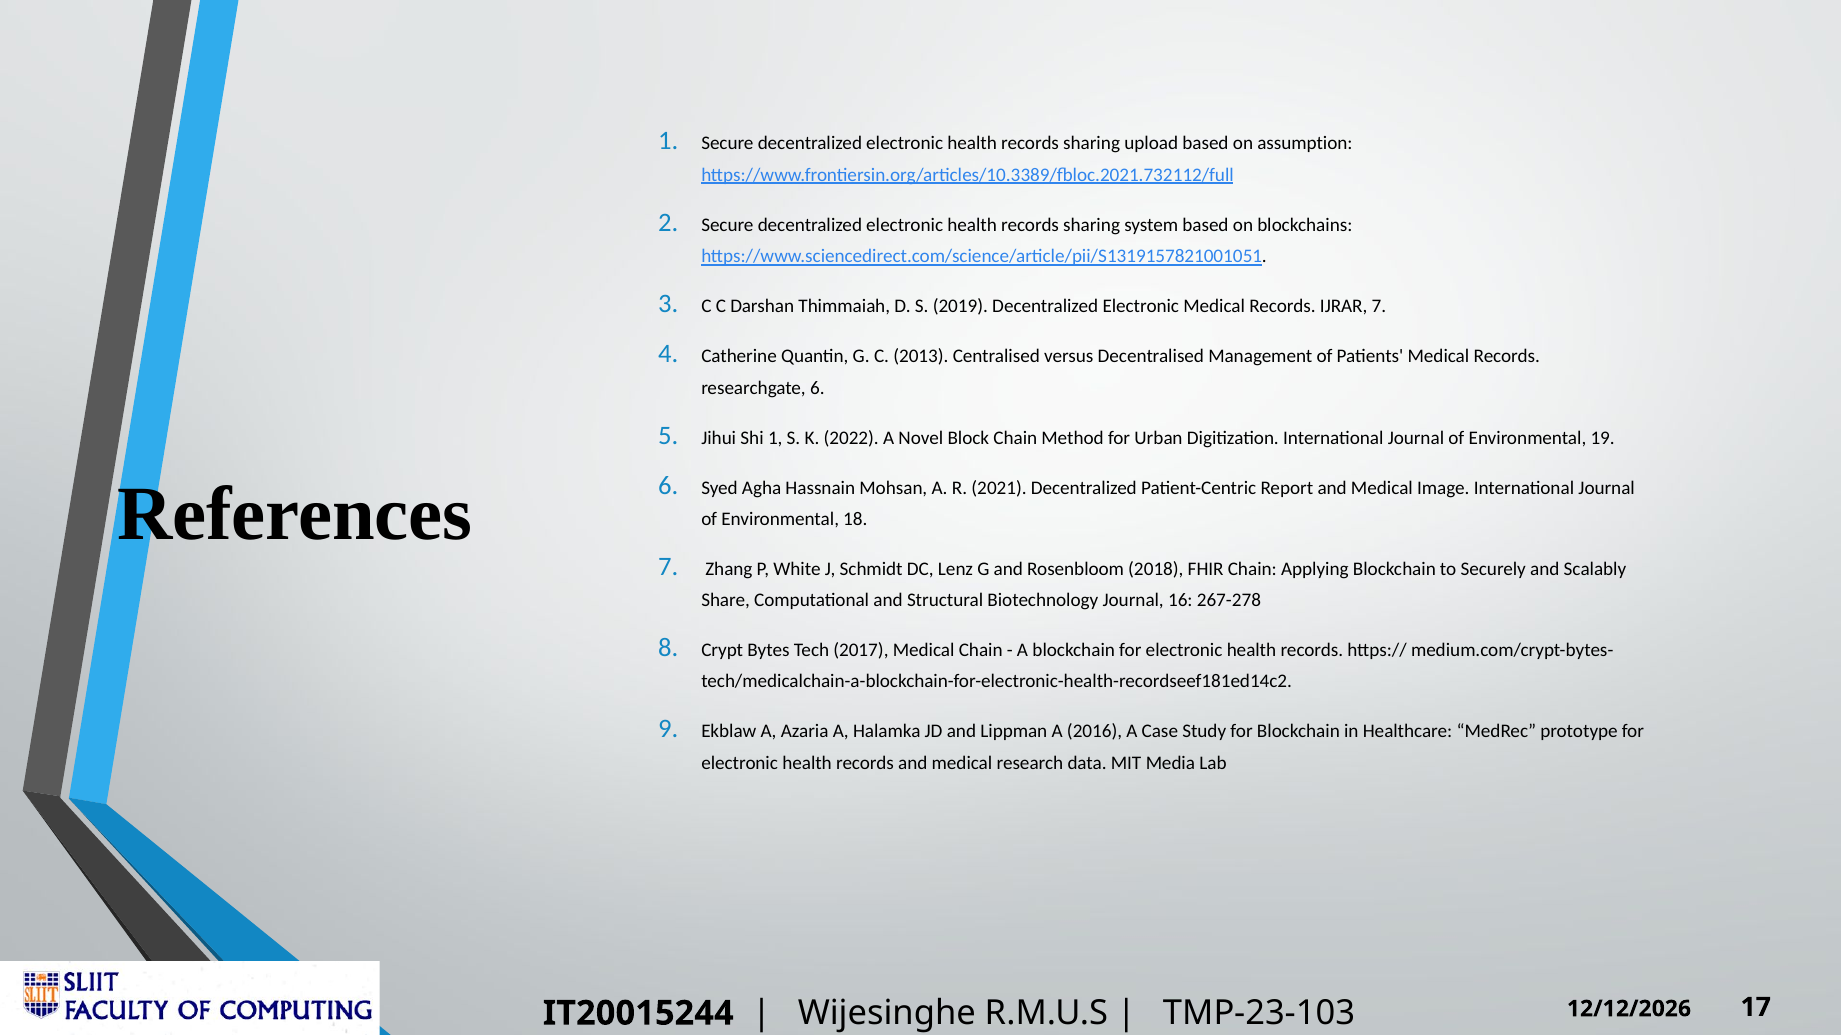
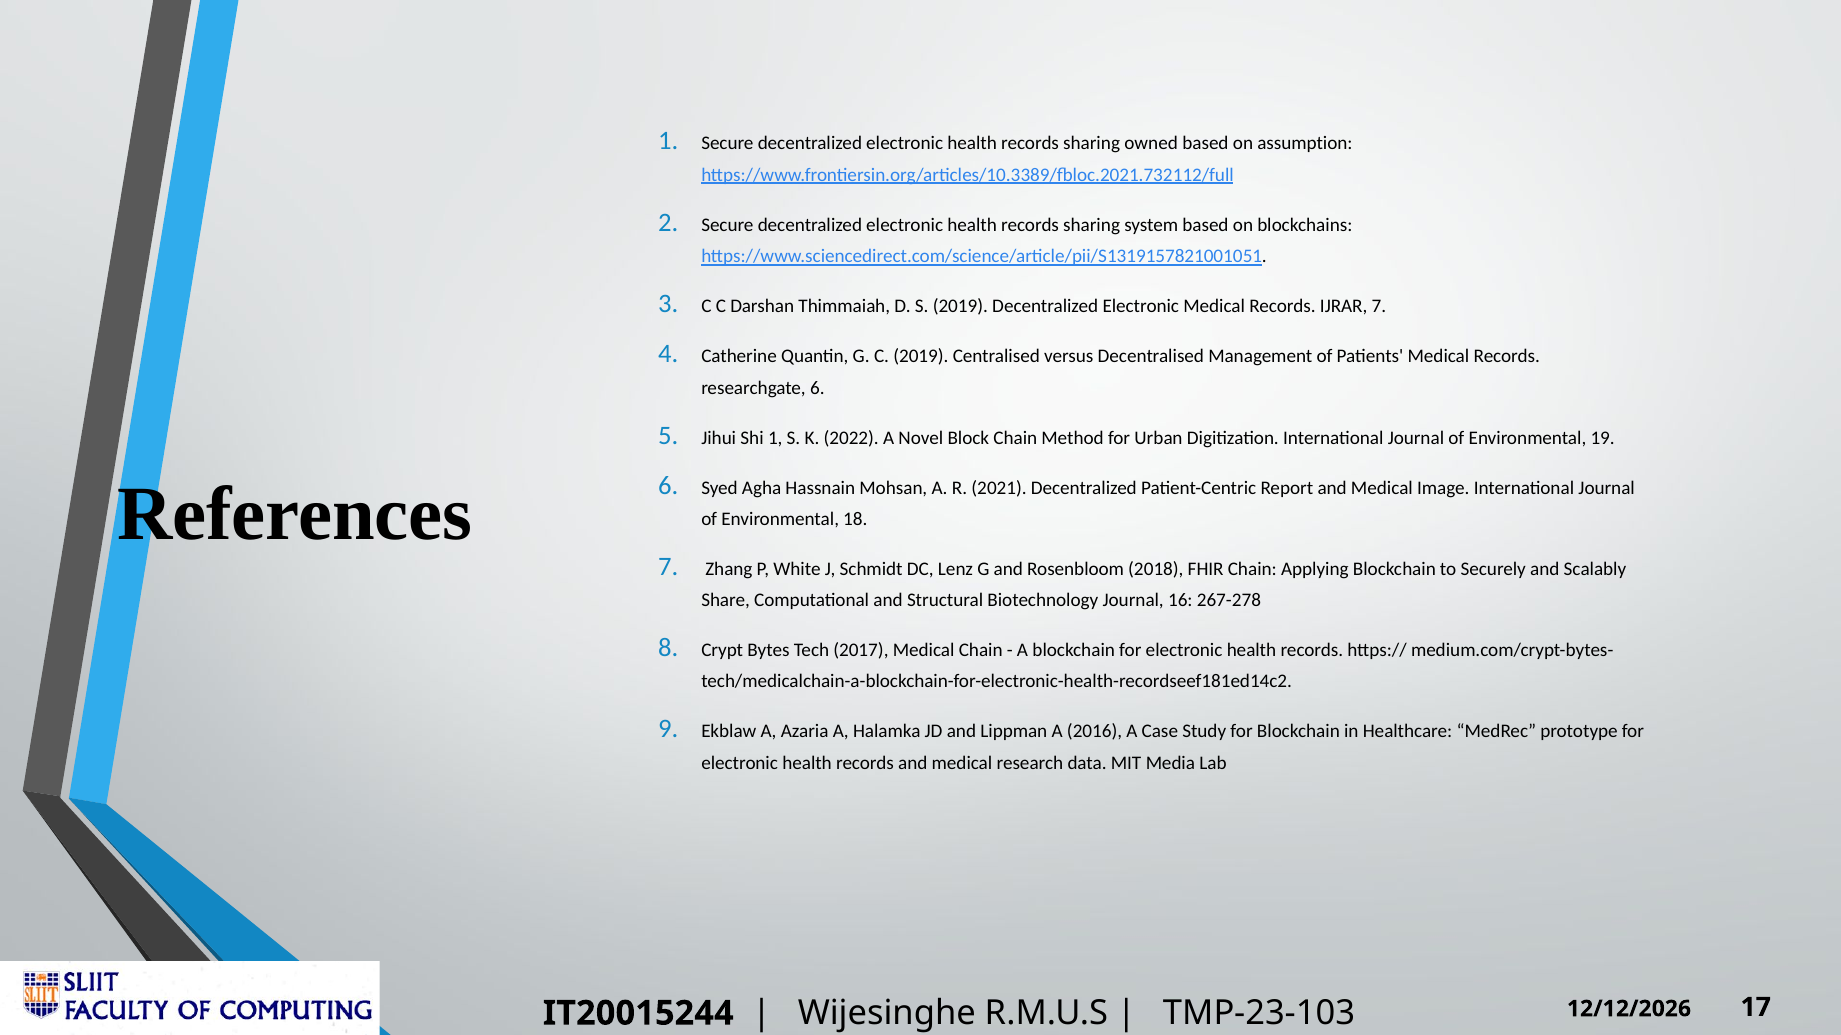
upload: upload -> owned
C 2013: 2013 -> 2019
